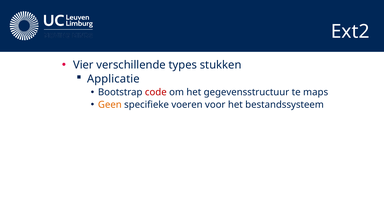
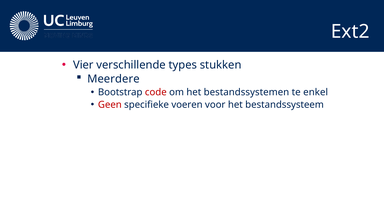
Applicatie: Applicatie -> Meerdere
gegevensstructuur: gegevensstructuur -> bestandssystemen
maps: maps -> enkel
Geen colour: orange -> red
